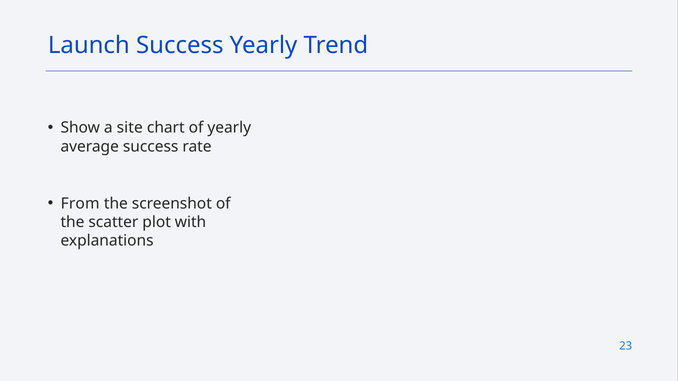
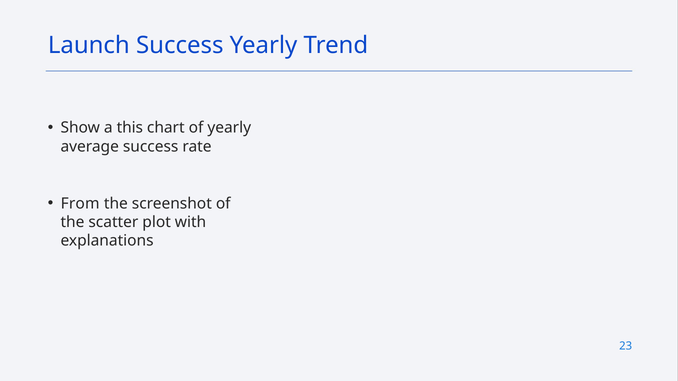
site: site -> this
